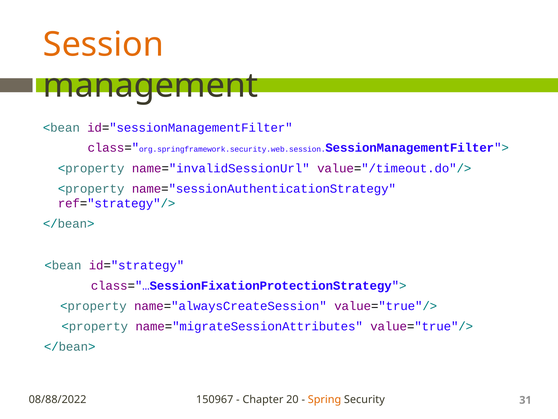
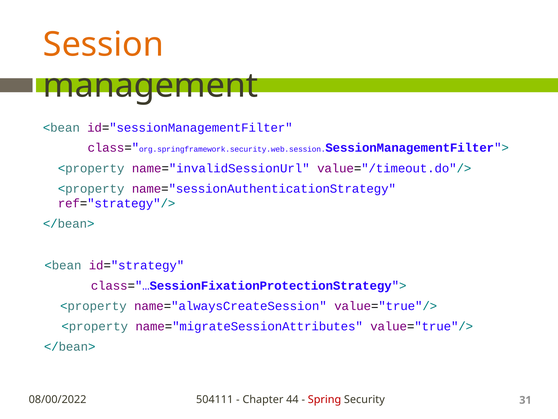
08/88/2022: 08/88/2022 -> 08/00/2022
150967: 150967 -> 504111
20: 20 -> 44
Spring colour: orange -> red
